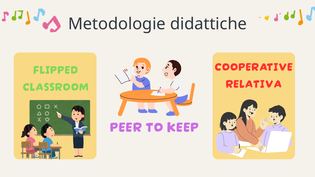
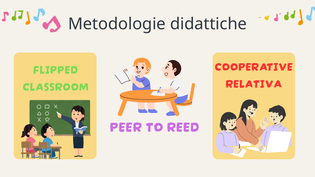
KEEP: KEEP -> REED
